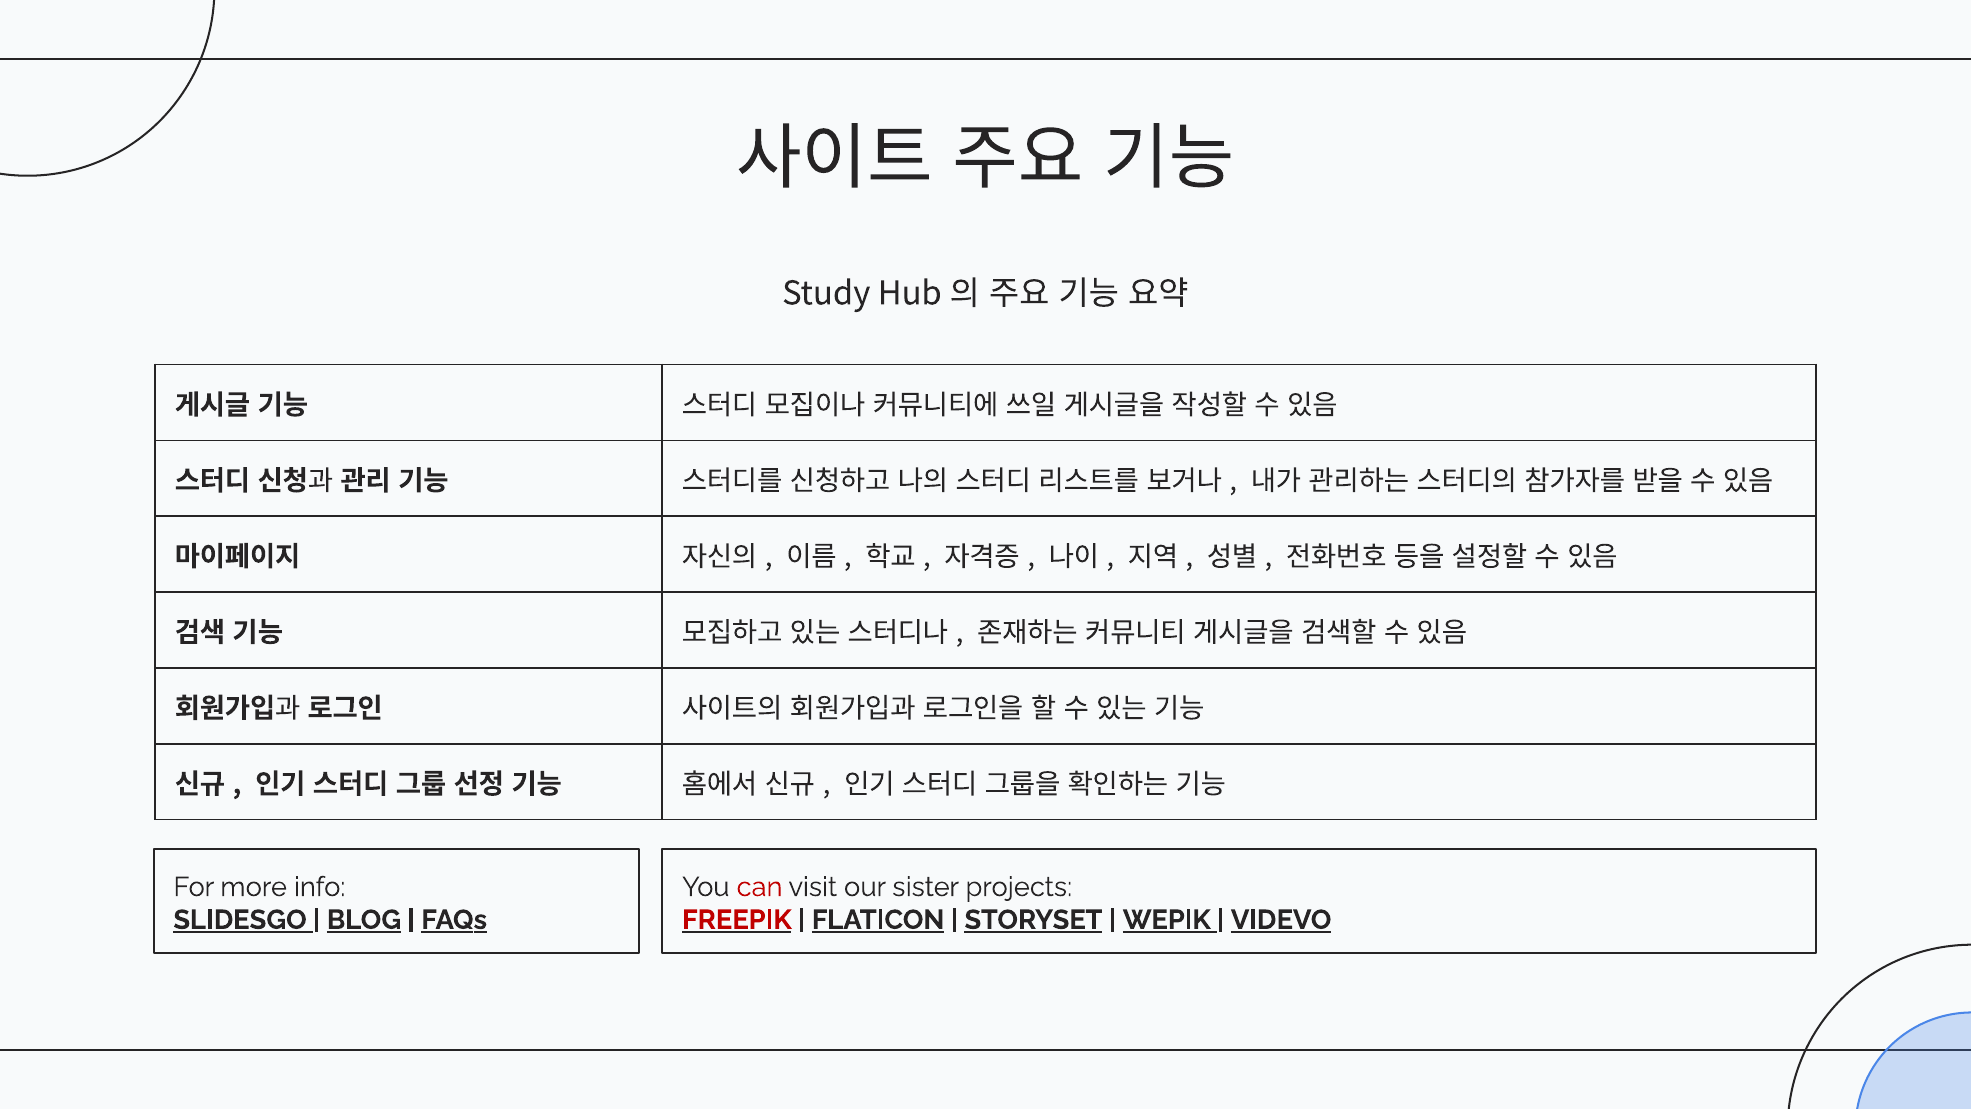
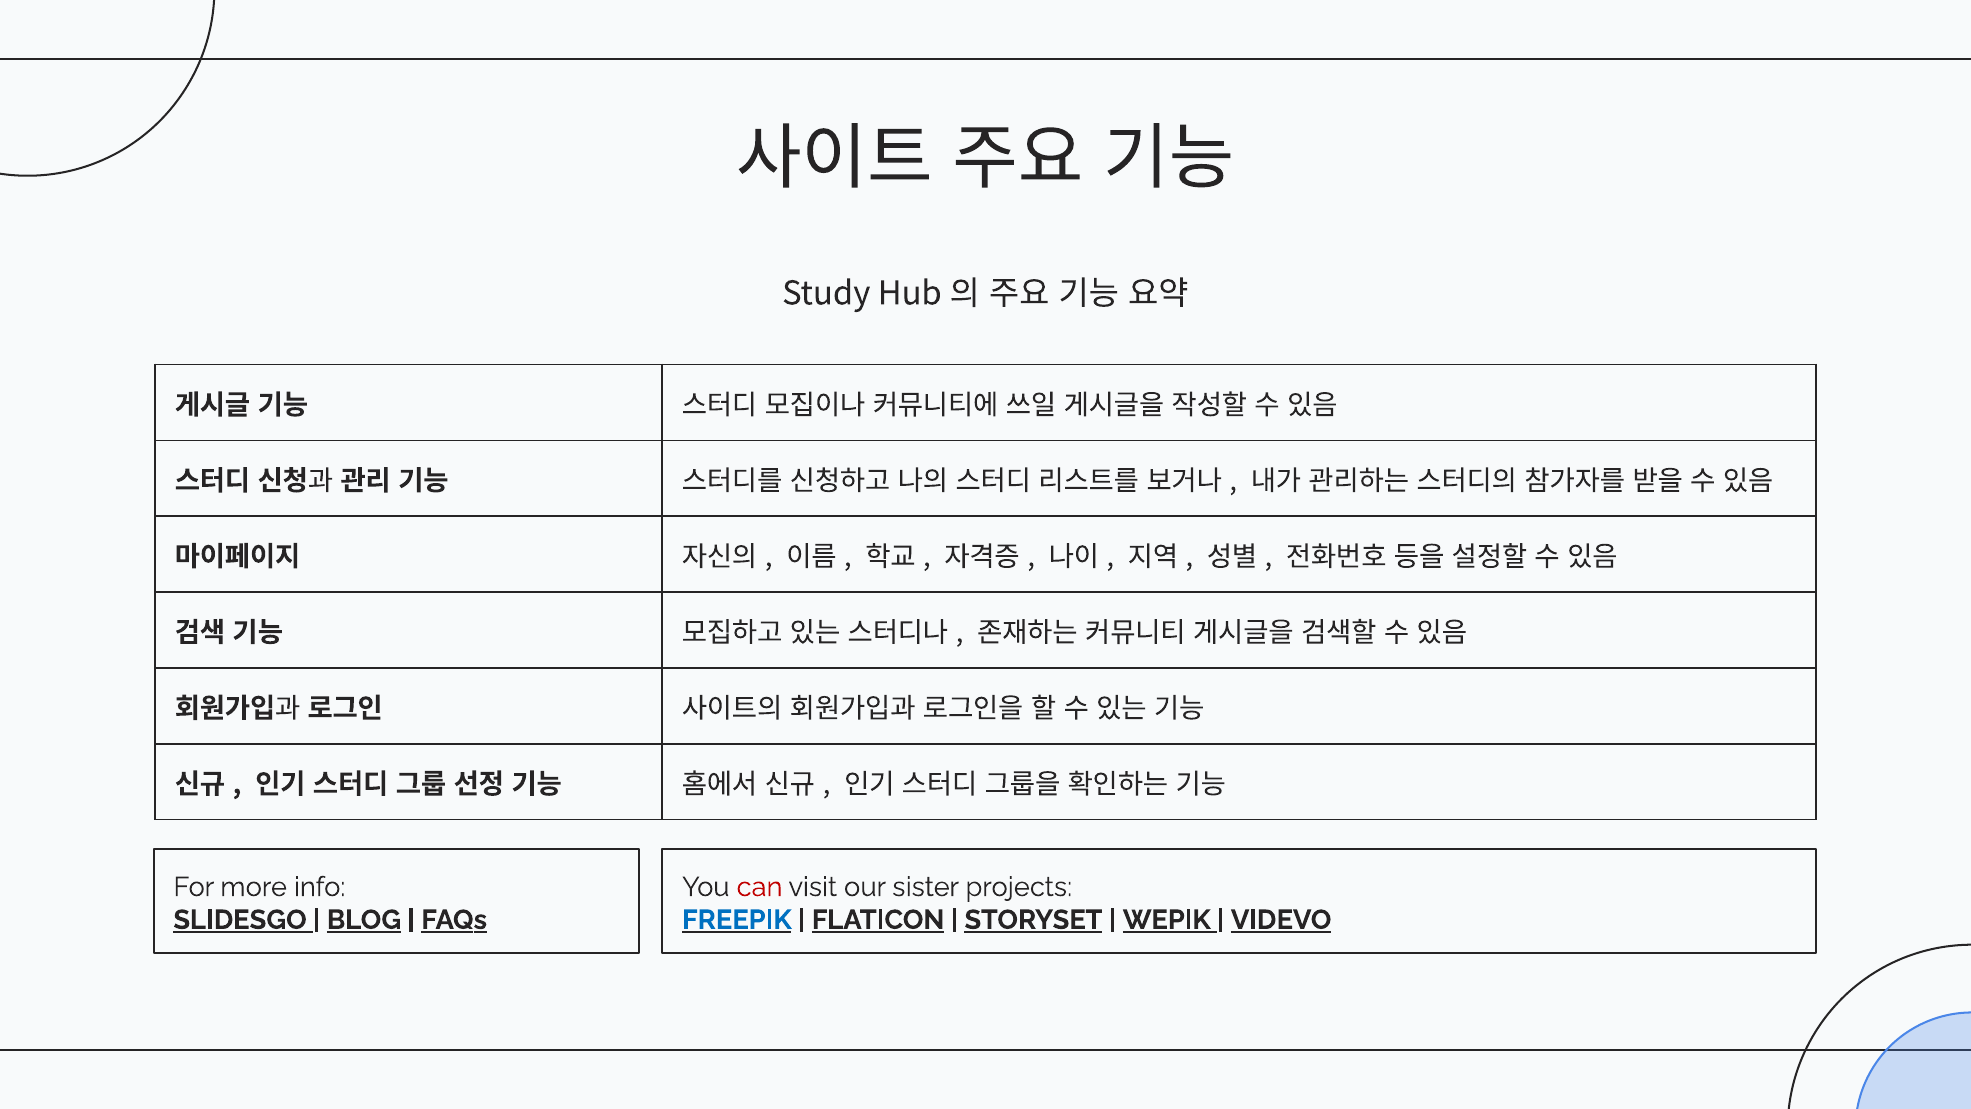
FREEPIK colour: red -> blue
